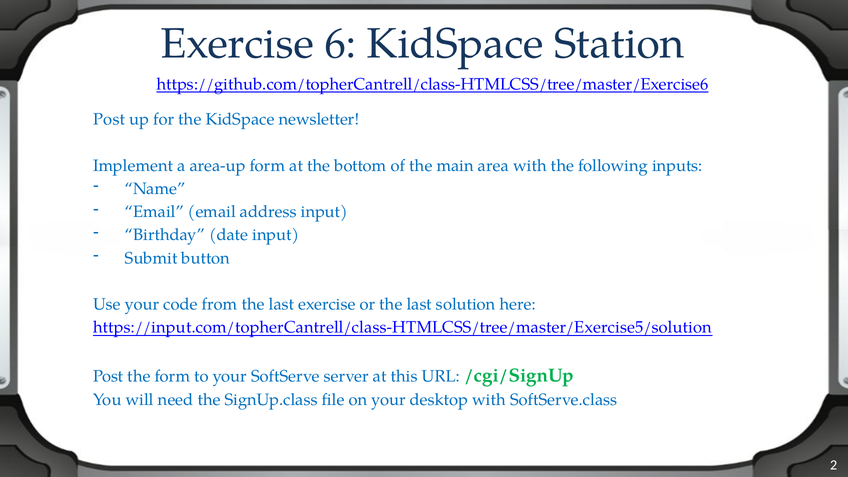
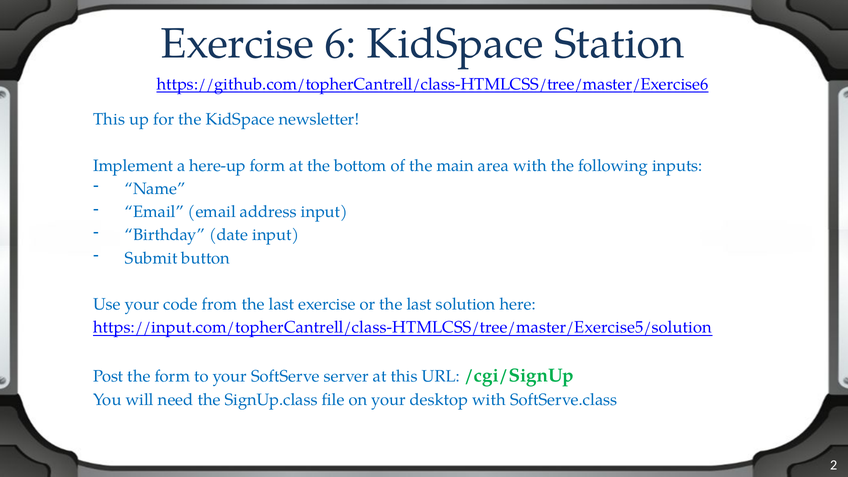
Post at (109, 119): Post -> This
area-up: area-up -> here-up
